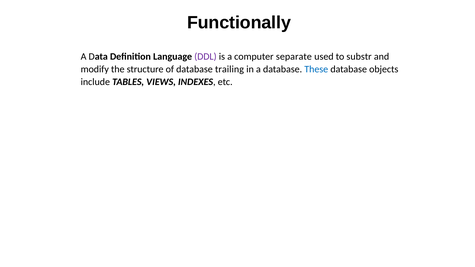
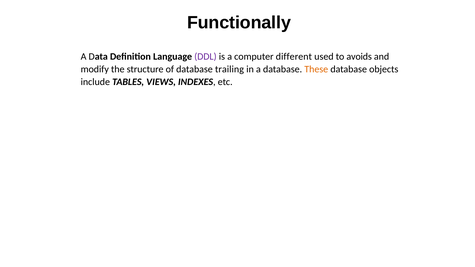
separate: separate -> different
substr: substr -> avoids
These colour: blue -> orange
